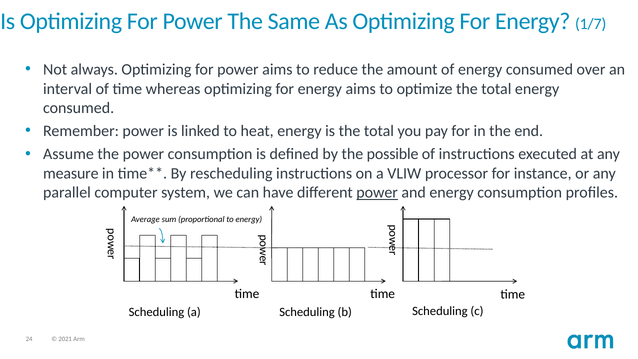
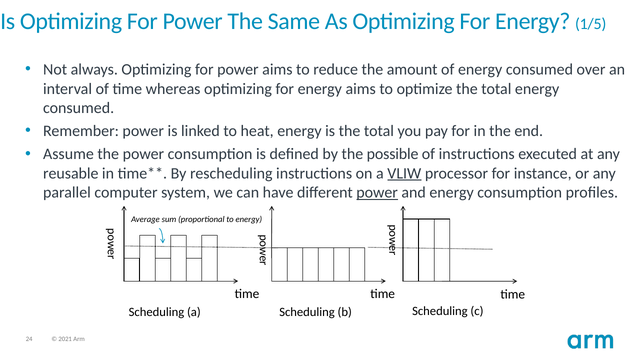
1/7: 1/7 -> 1/5
measure: measure -> reusable
VLIW underline: none -> present
